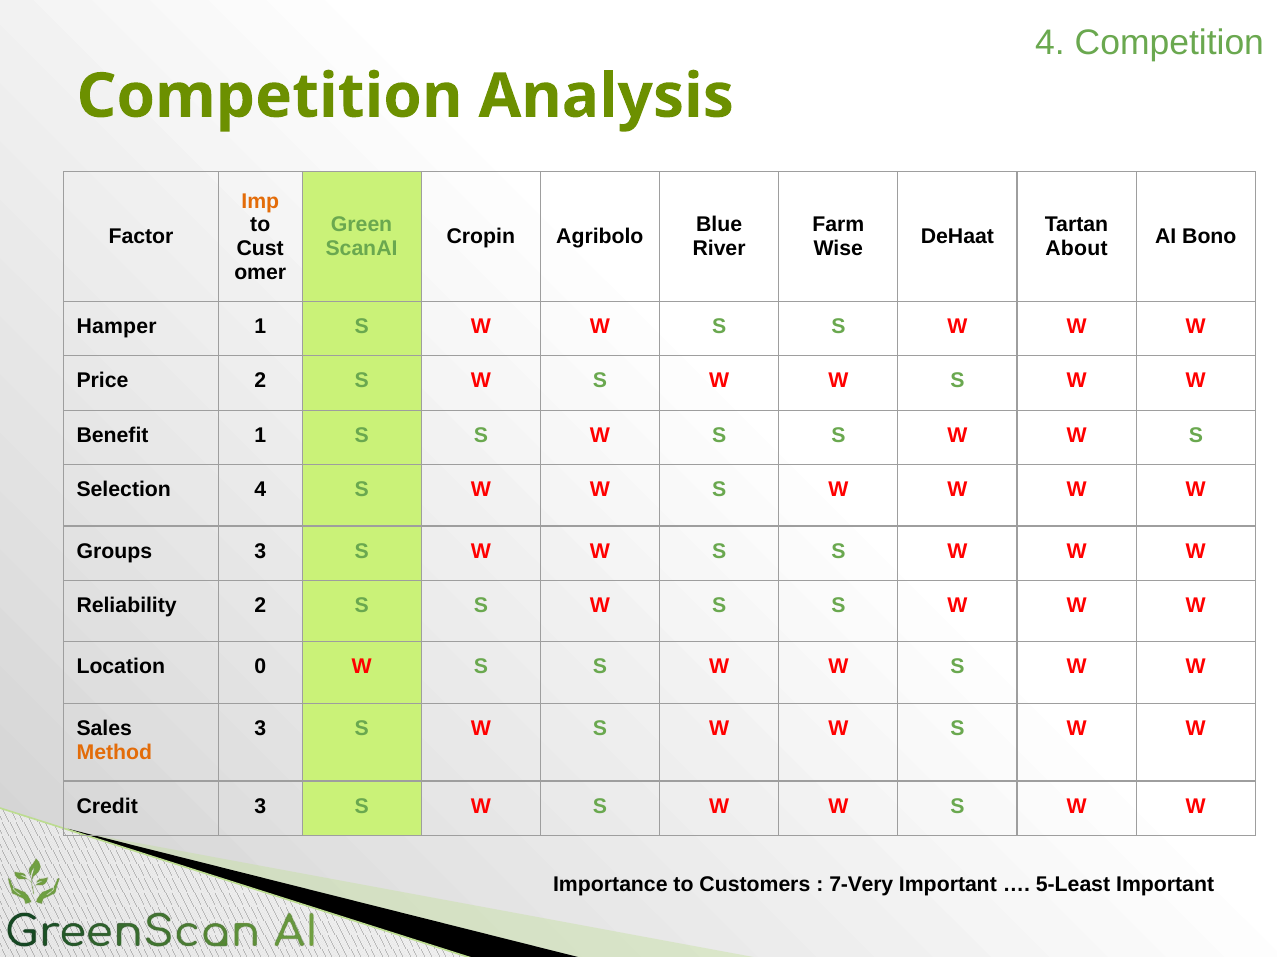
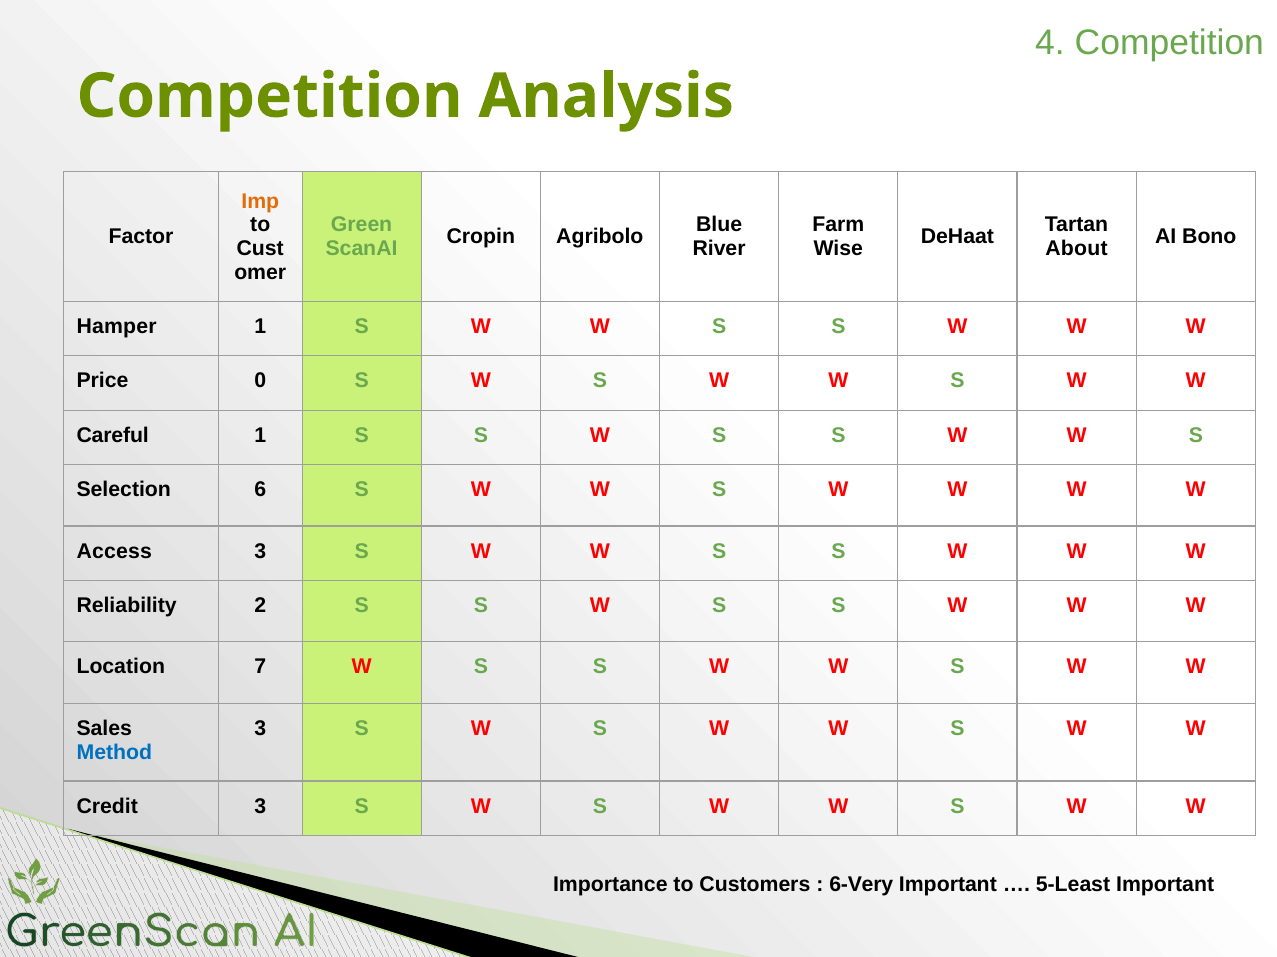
Price 2: 2 -> 0
Benefit: Benefit -> Careful
Selection 4: 4 -> 6
Groups: Groups -> Access
0: 0 -> 7
Method colour: orange -> blue
7-Very: 7-Very -> 6-Very
